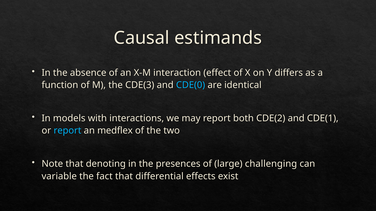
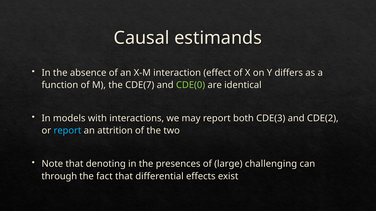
CDE(3: CDE(3 -> CDE(7
CDE(0 colour: light blue -> light green
CDE(2: CDE(2 -> CDE(3
CDE(1: CDE(1 -> CDE(2
medflex: medflex -> attrition
variable: variable -> through
